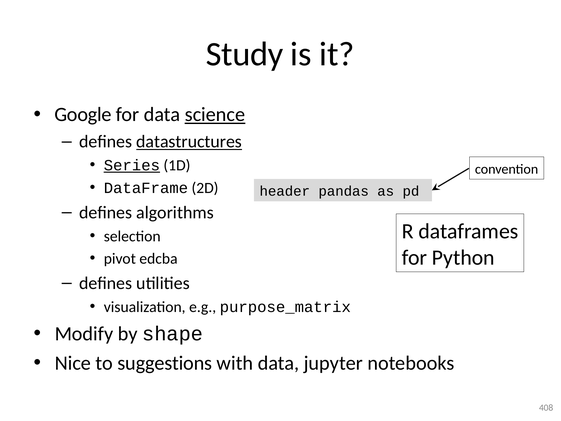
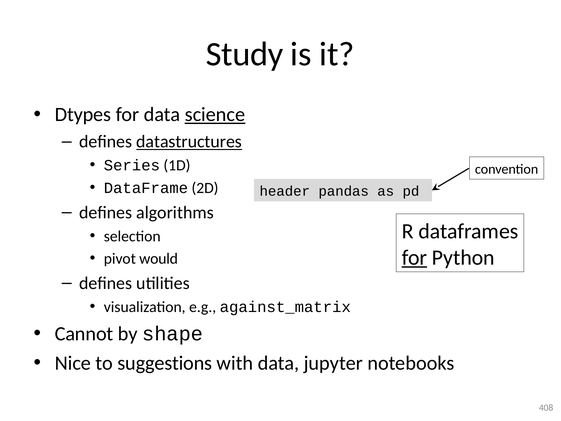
Google: Google -> Dtypes
Series underline: present -> none
for at (414, 257) underline: none -> present
edcba: edcba -> would
purpose_matrix: purpose_matrix -> against_matrix
Modify: Modify -> Cannot
